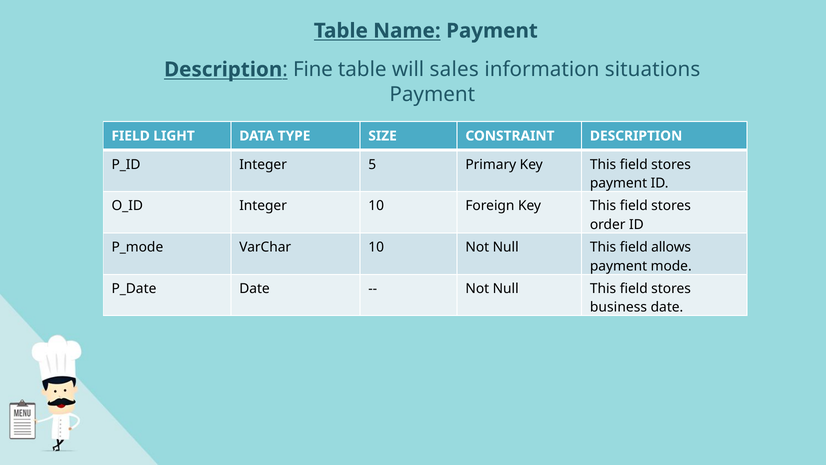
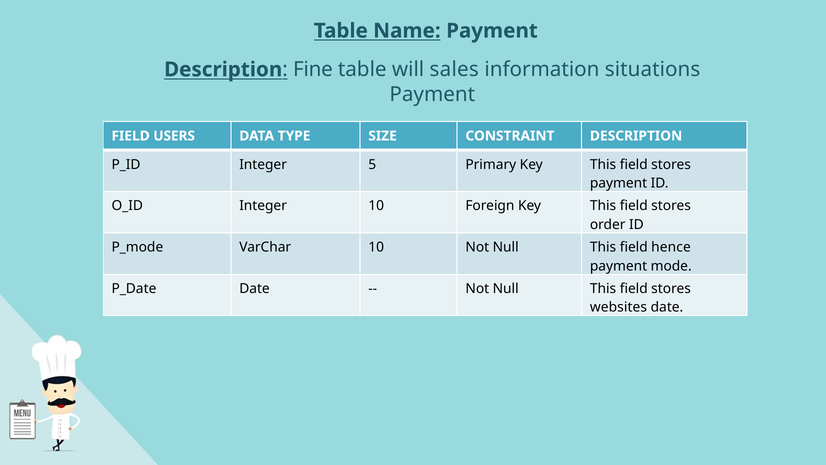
LIGHT: LIGHT -> USERS
allows: allows -> hence
business: business -> websites
